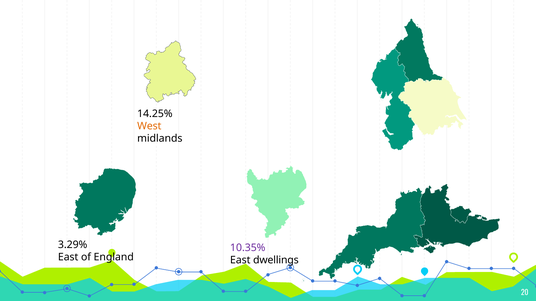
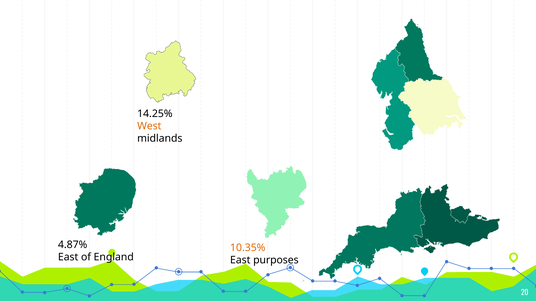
3.29%: 3.29% -> 4.87%
10.35% colour: purple -> orange
dwellings: dwellings -> purposes
